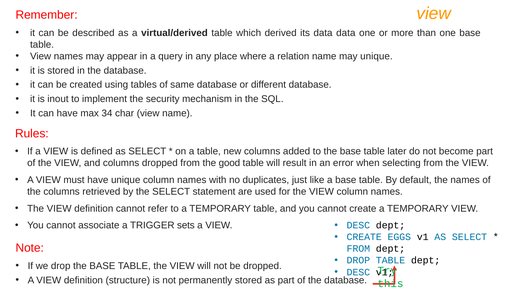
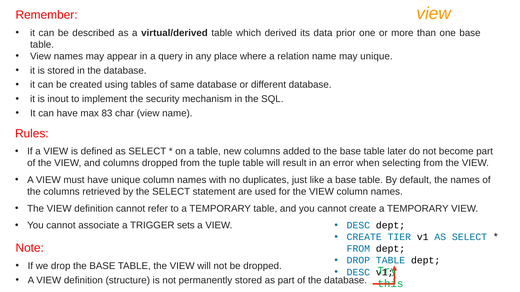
data data: data -> prior
34: 34 -> 83
good: good -> tuple
EGGS: EGGS -> TIER
